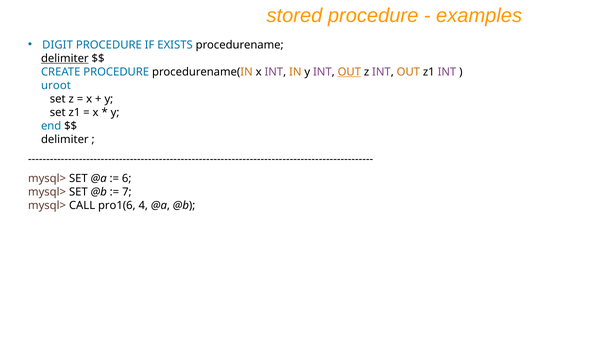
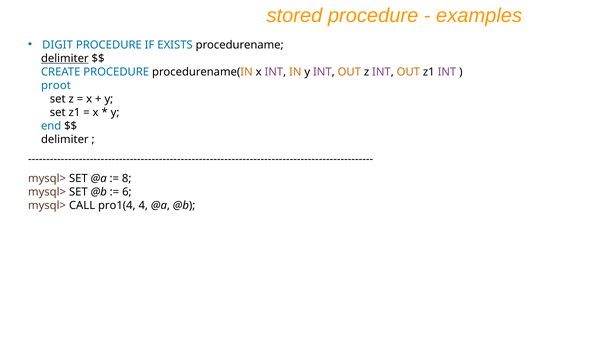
OUT at (349, 72) underline: present -> none
uroot: uroot -> proot
6: 6 -> 8
7: 7 -> 6
pro1(6: pro1(6 -> pro1(4
